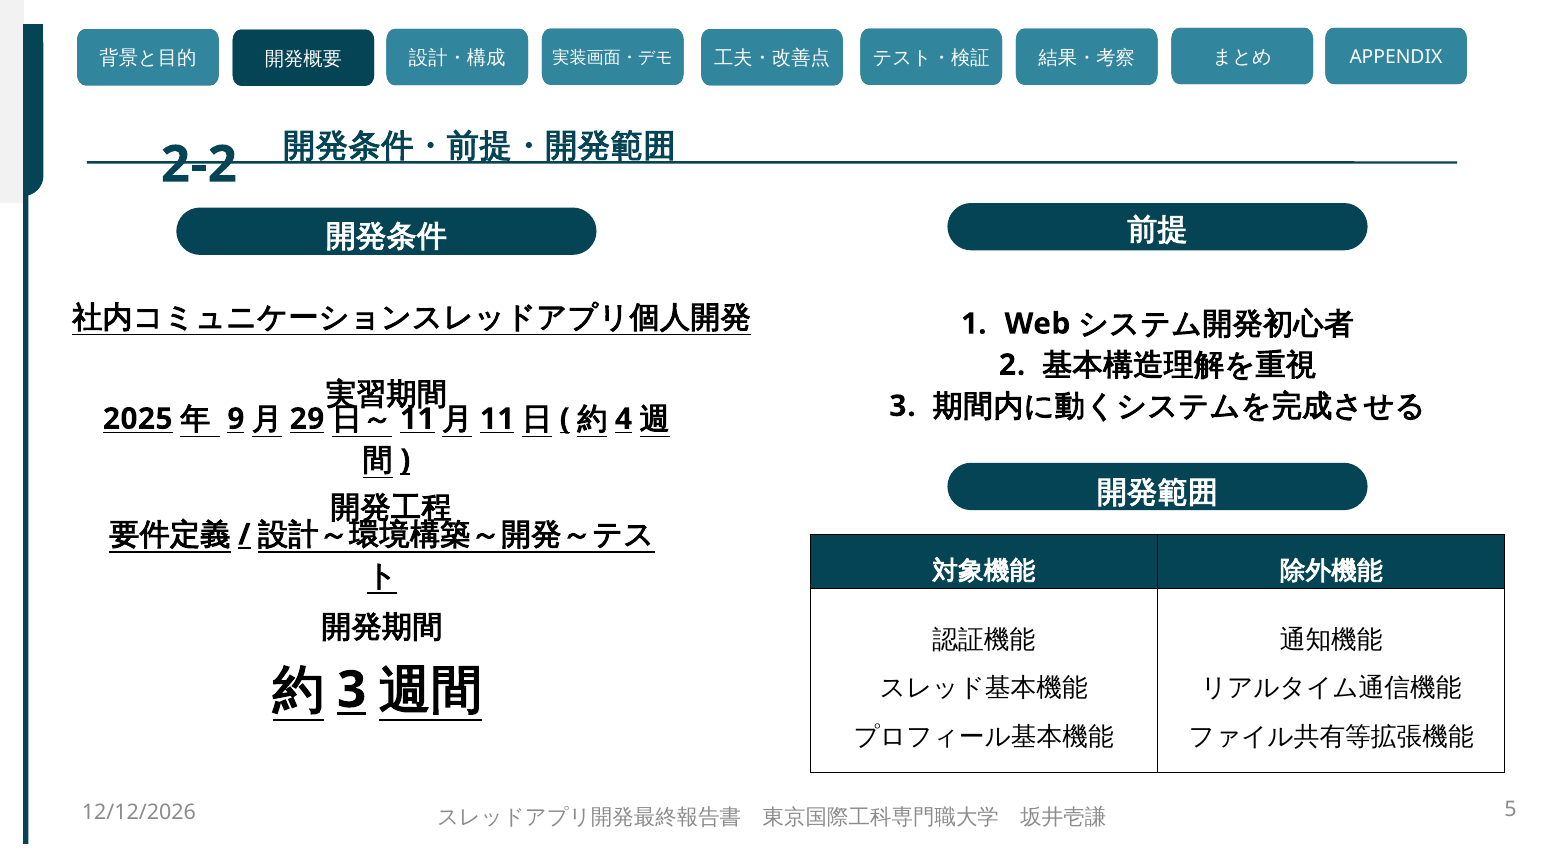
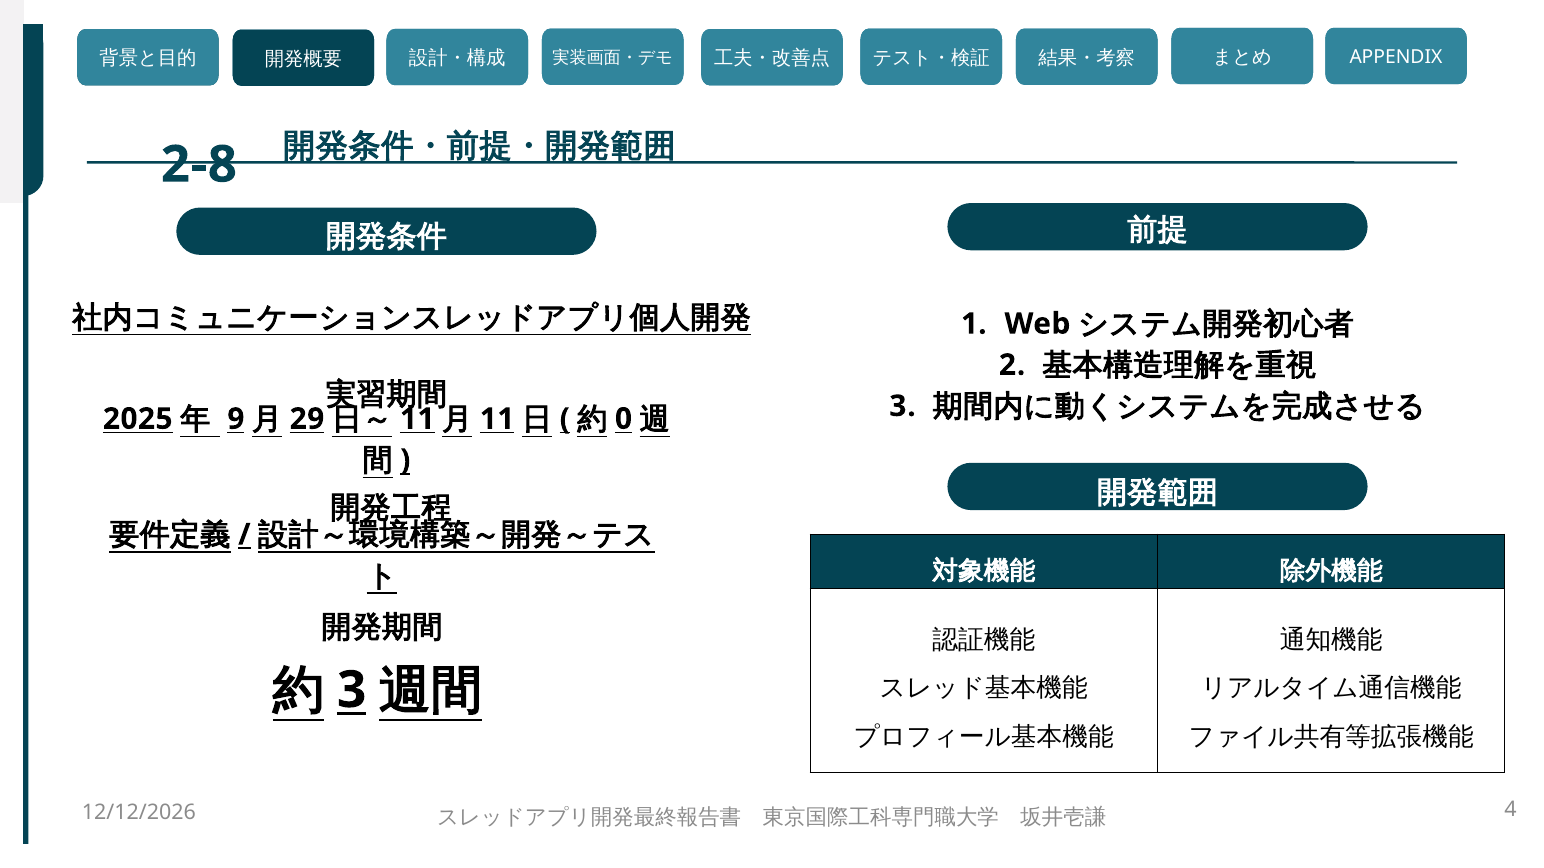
2-2: 2-2 -> 2-8
4: 4 -> 0
5: 5 -> 4
